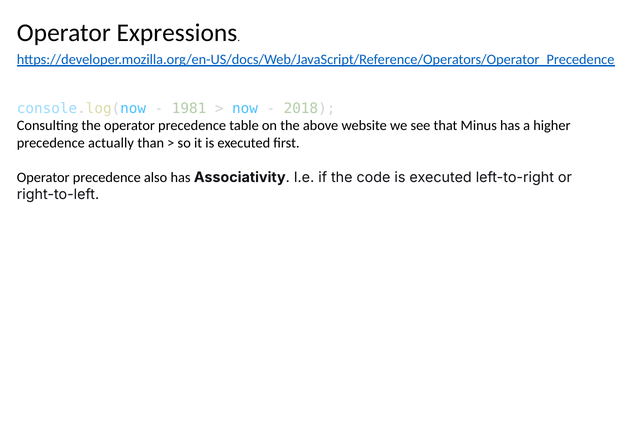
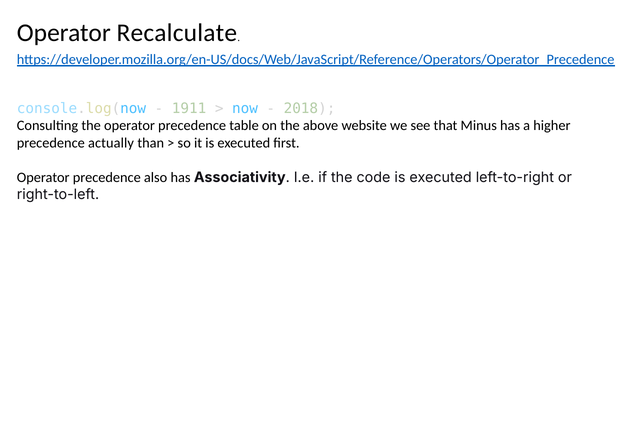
Expressions: Expressions -> Recalculate
1981: 1981 -> 1911
